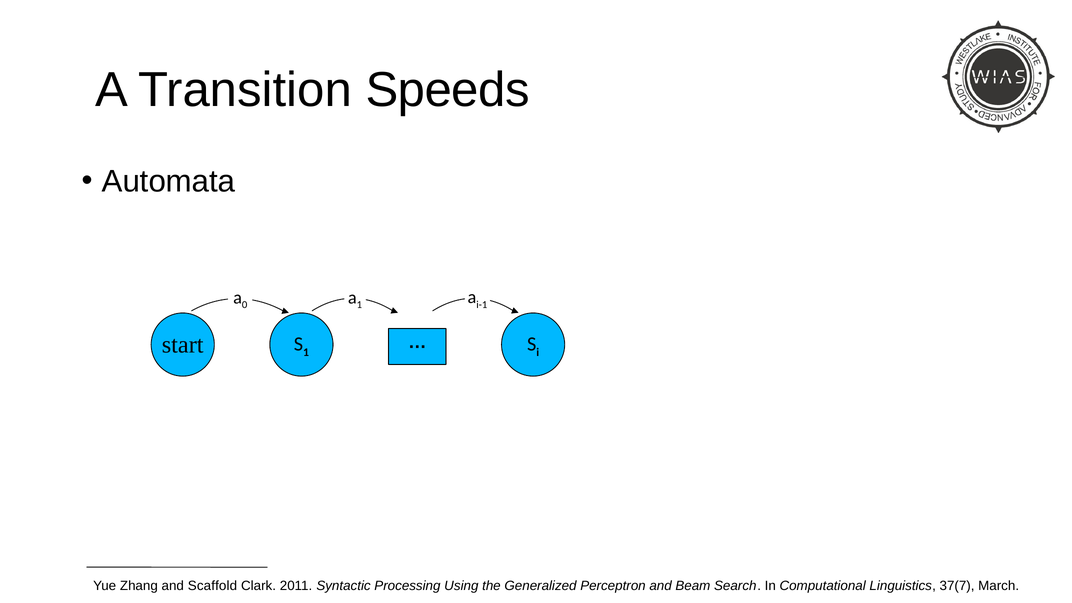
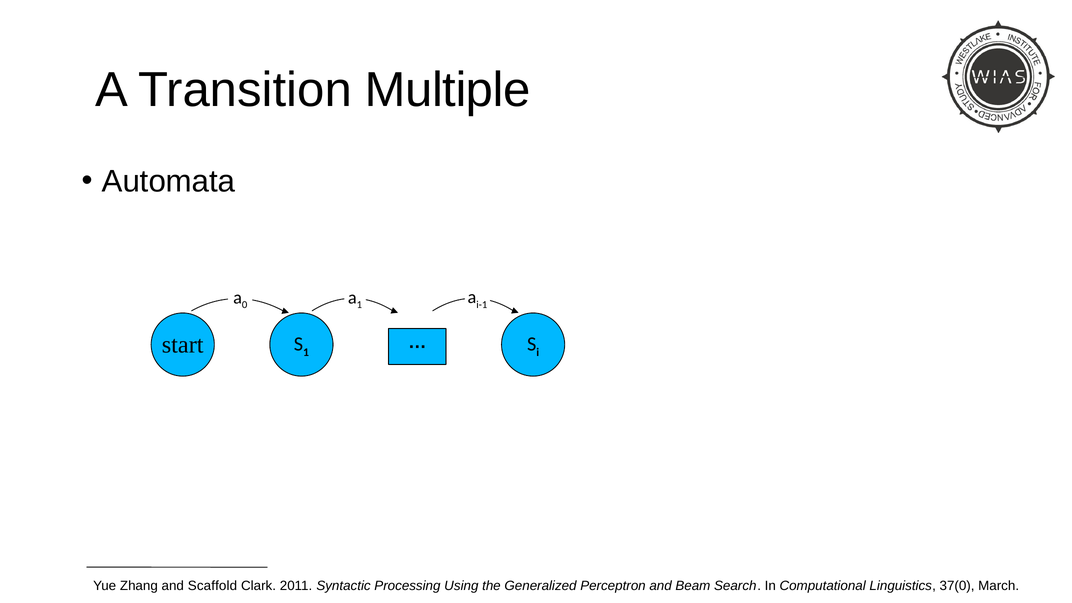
Speeds: Speeds -> Multiple
37(7: 37(7 -> 37(0
